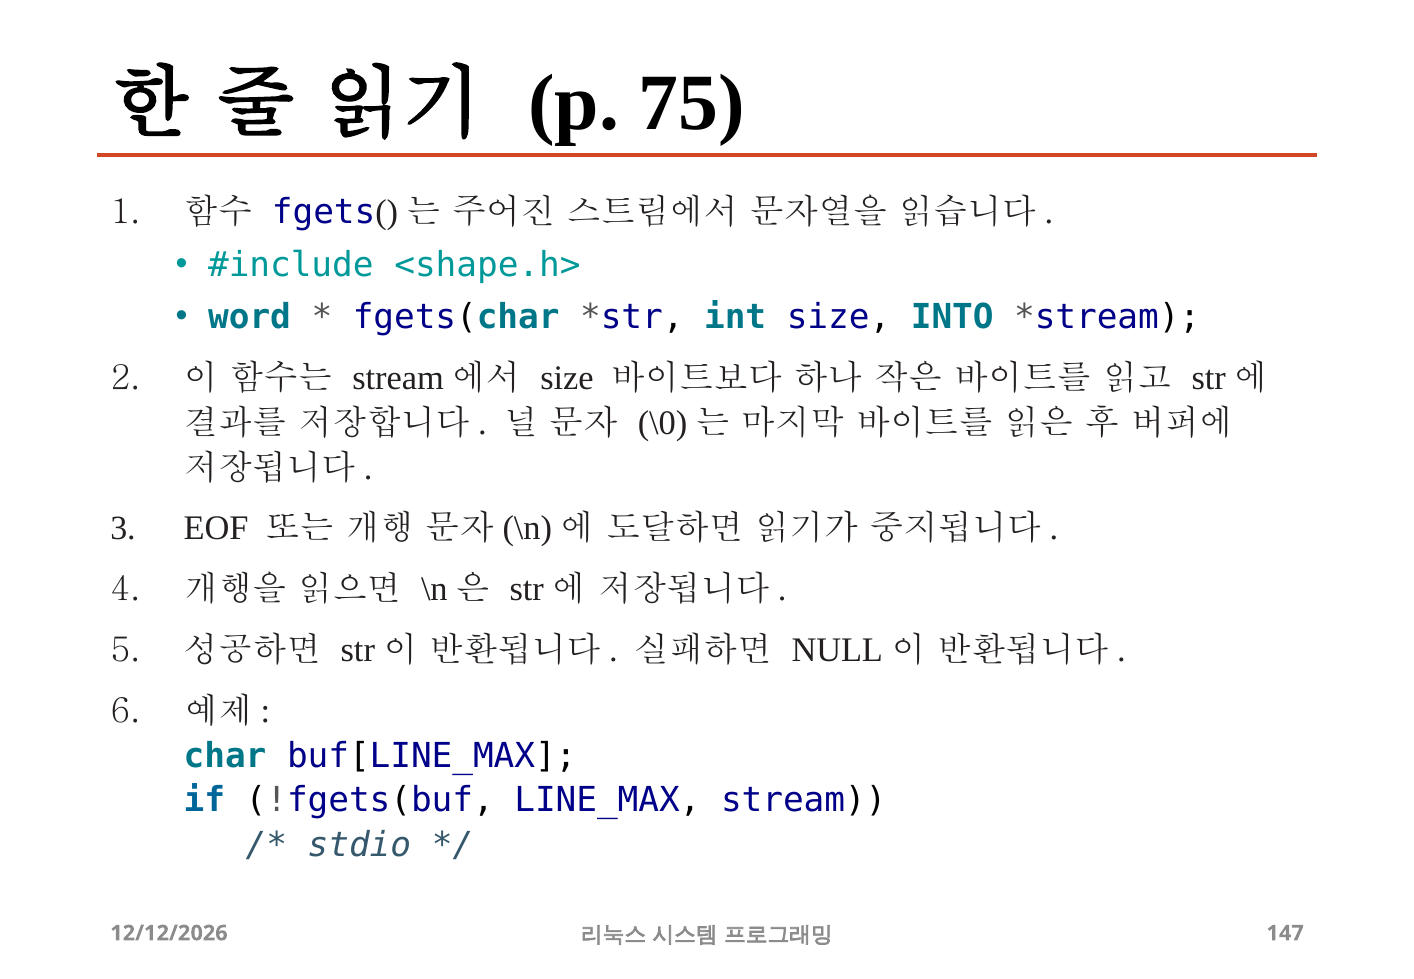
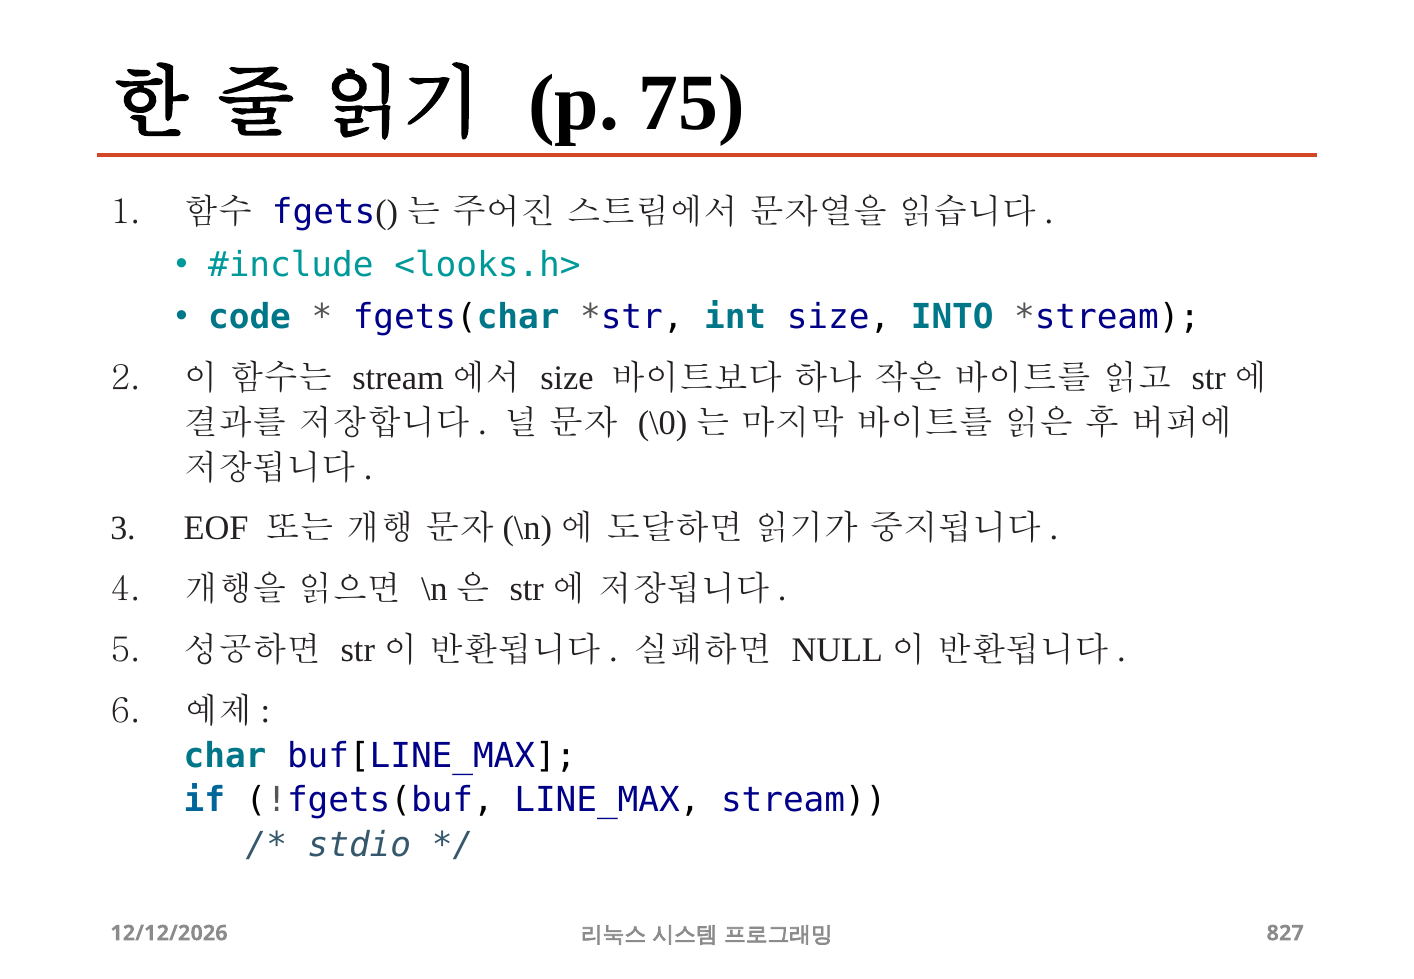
<shape.h>: <shape.h> -> <looks.h>
word: word -> code
147: 147 -> 827
